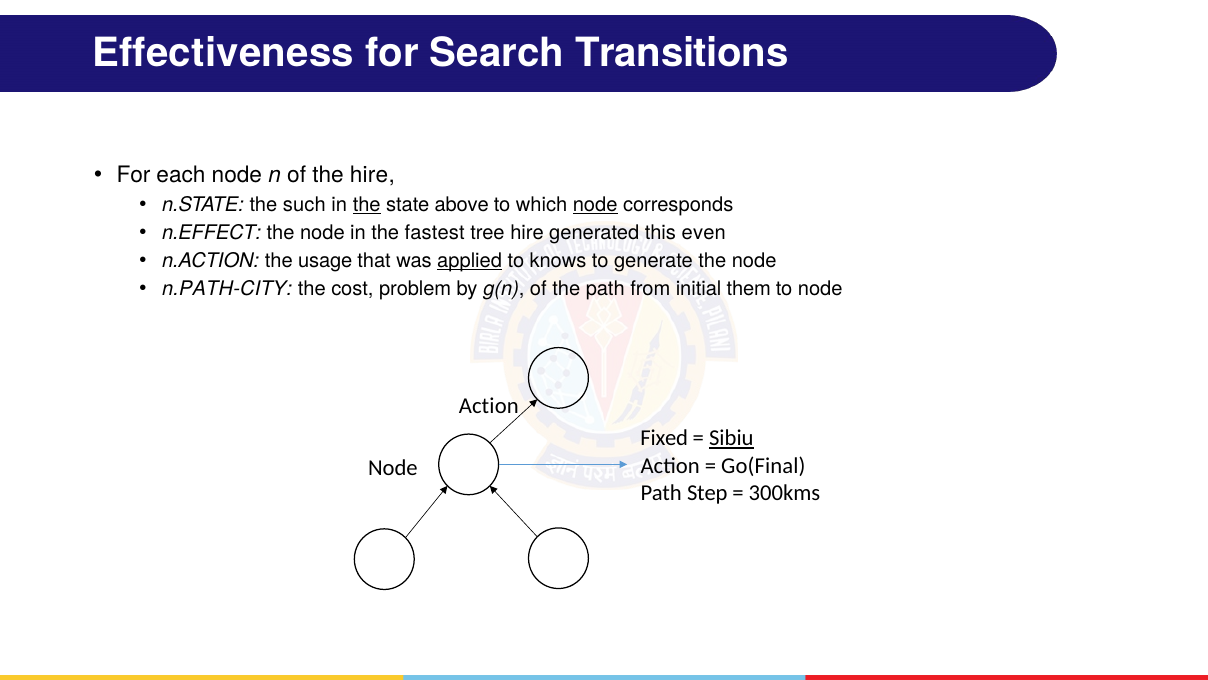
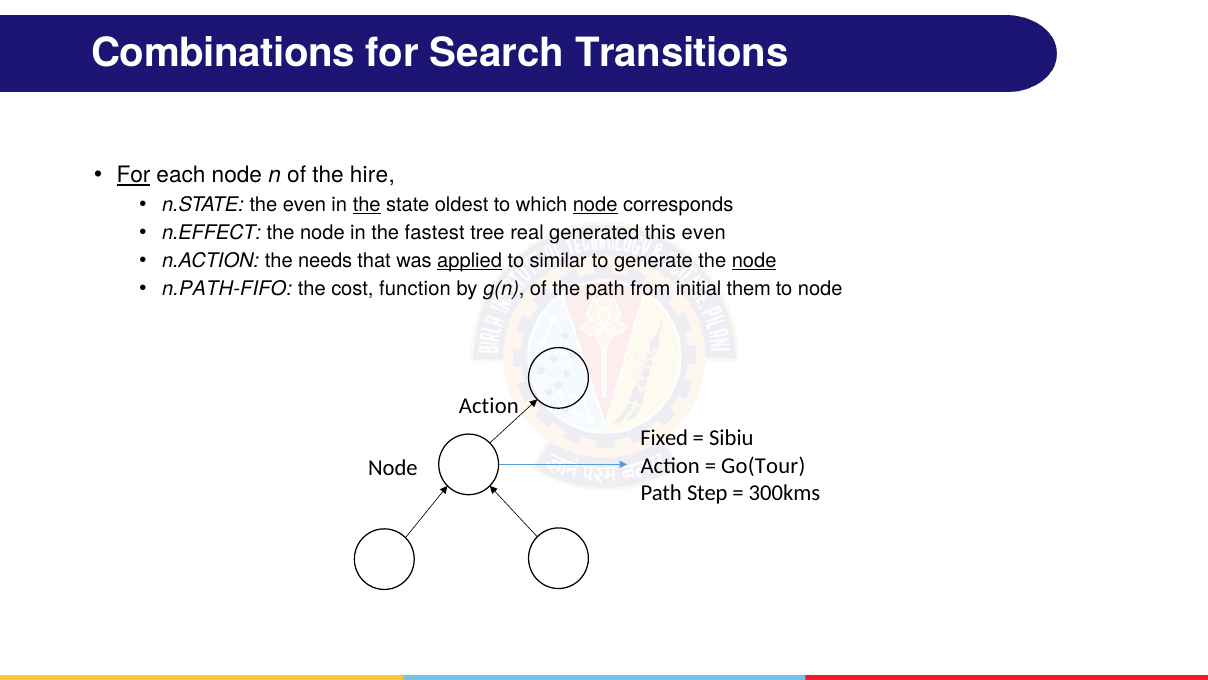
Effectiveness: Effectiveness -> Combinations
For at (134, 175) underline: none -> present
the such: such -> even
above: above -> oldest
tree hire: hire -> real
usage: usage -> needs
knows: knows -> similar
node at (754, 261) underline: none -> present
n.PATH-CITY: n.PATH-CITY -> n.PATH-FIFO
problem: problem -> function
Sibiu underline: present -> none
Go(Final: Go(Final -> Go(Tour
